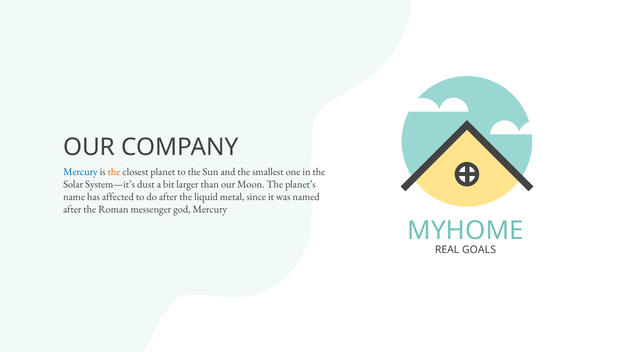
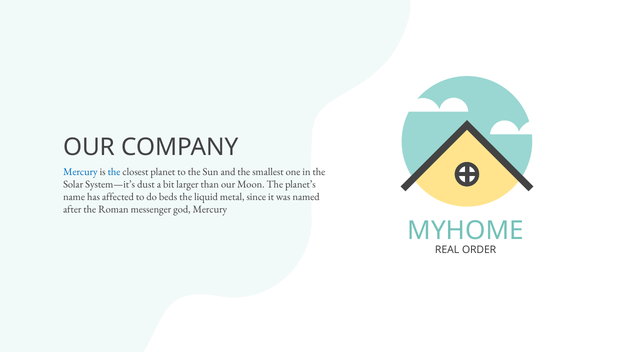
the at (114, 172) colour: orange -> blue
do after: after -> beds
GOALS: GOALS -> ORDER
